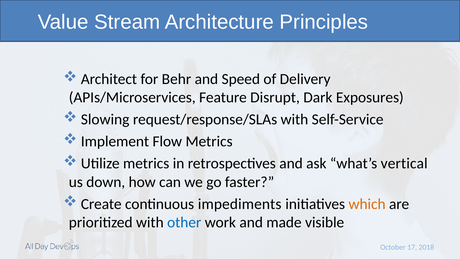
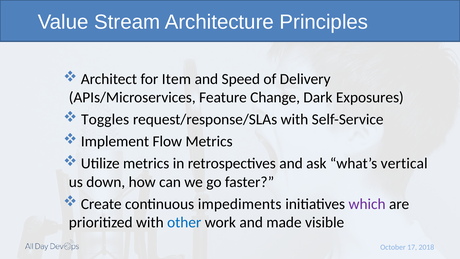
Behr: Behr -> Item
Disrupt: Disrupt -> Change
Slowing: Slowing -> Toggles
which colour: orange -> purple
